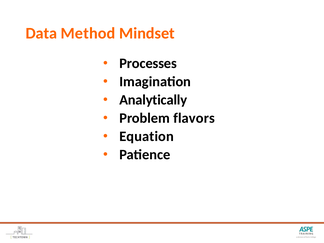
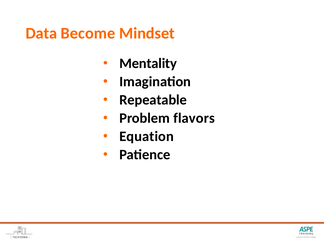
Method: Method -> Become
Processes: Processes -> Mentality
Analytically: Analytically -> Repeatable
